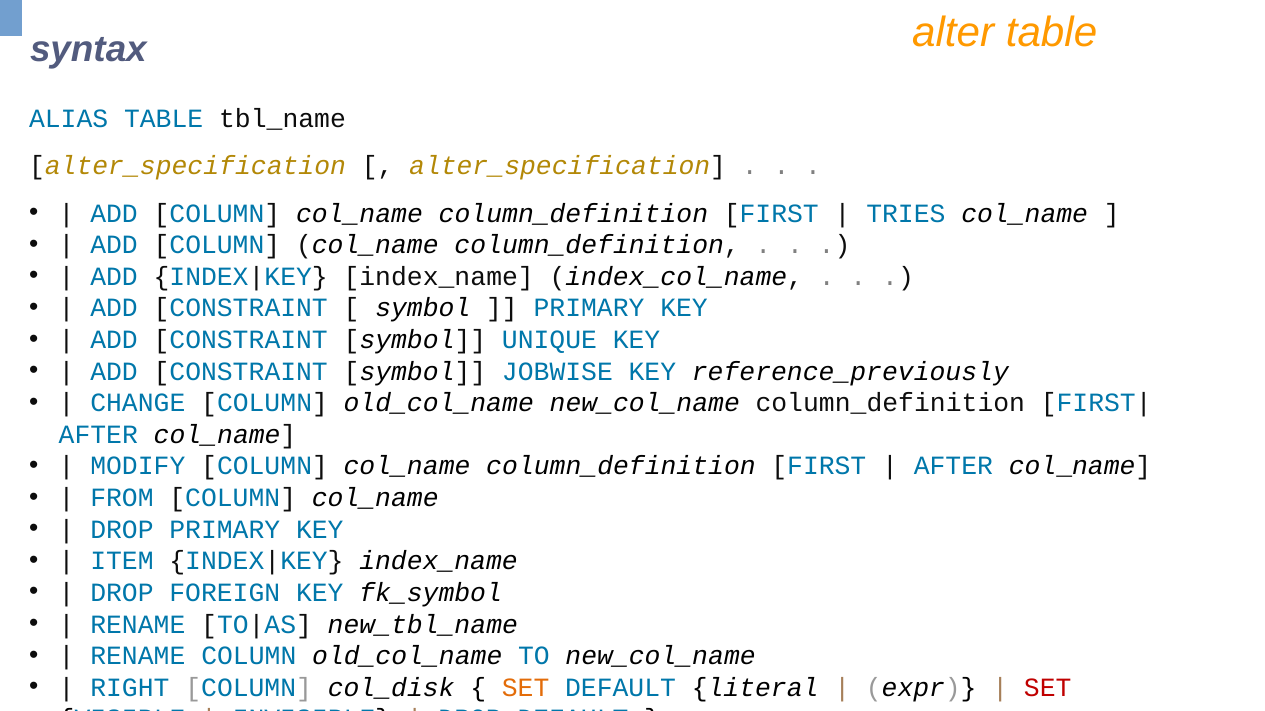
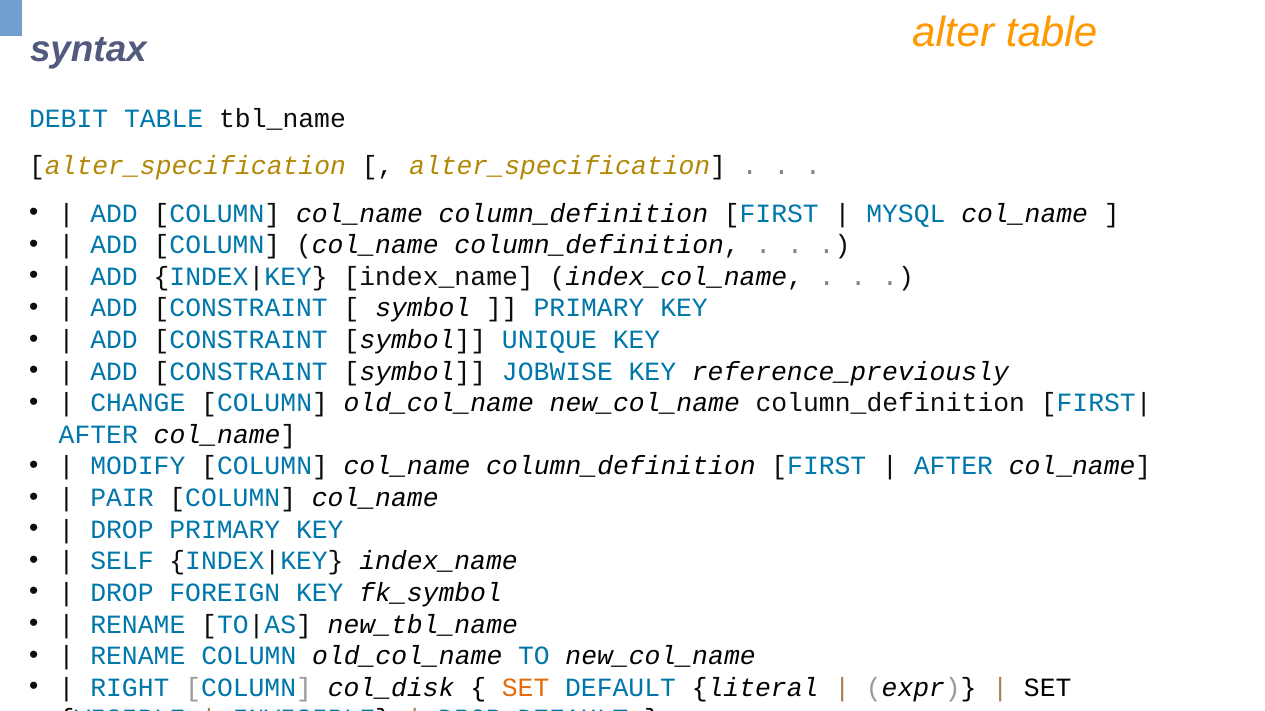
ALIAS: ALIAS -> DEBIT
TRIES: TRIES -> MYSQL
FROM: FROM -> PAIR
ITEM: ITEM -> SELF
SET at (1048, 688) colour: red -> black
